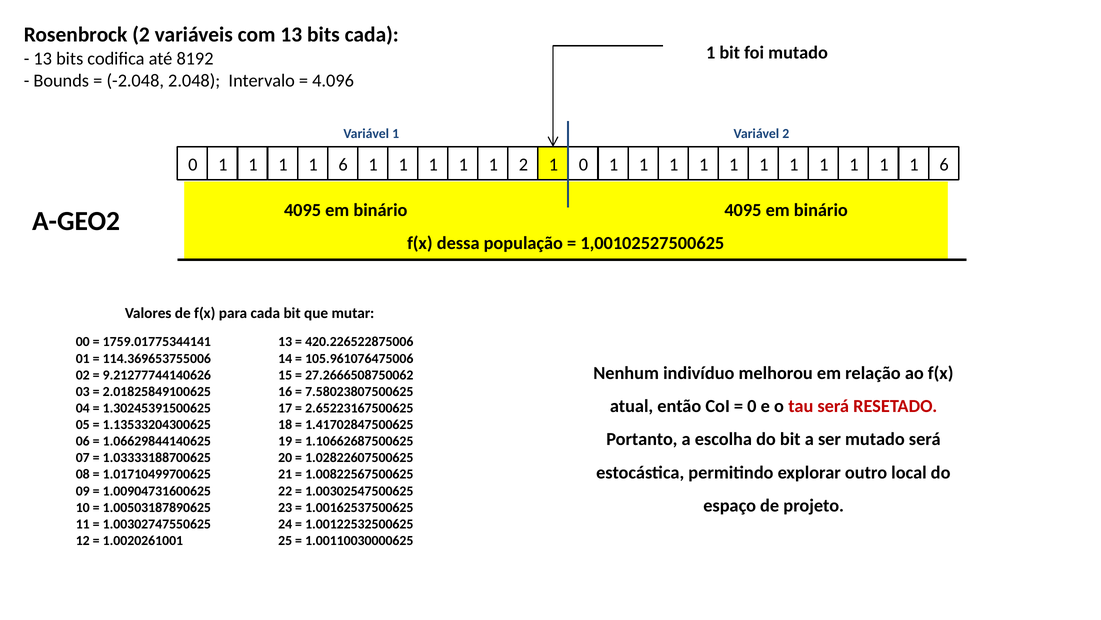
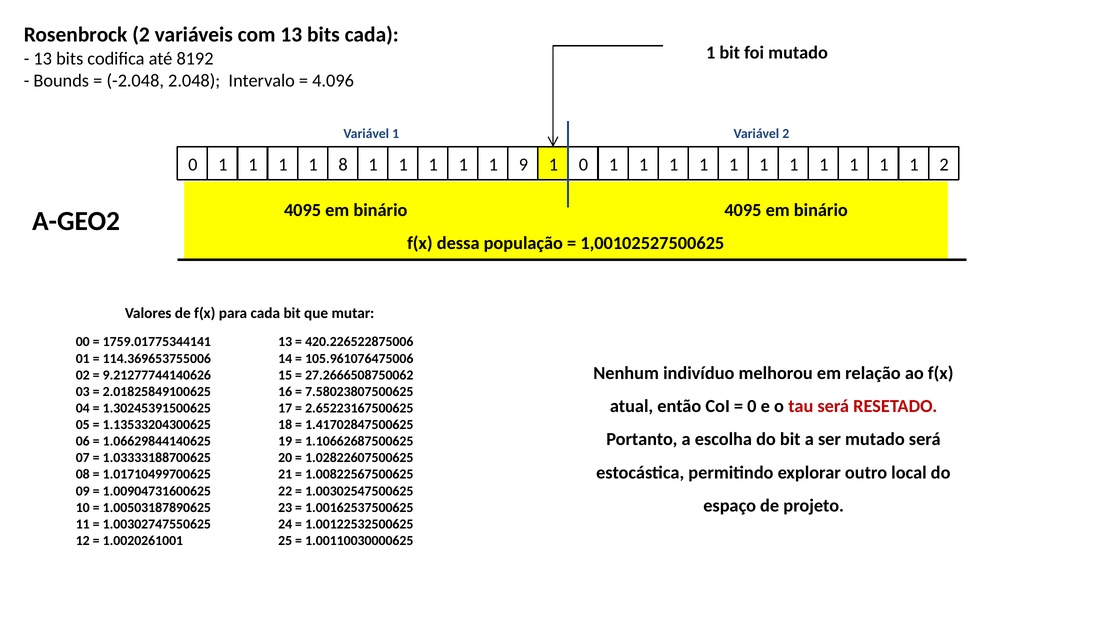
6 at (343, 165): 6 -> 8
1 2: 2 -> 9
6 at (944, 165): 6 -> 2
